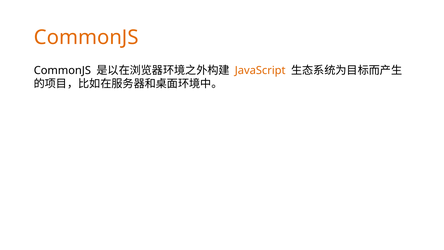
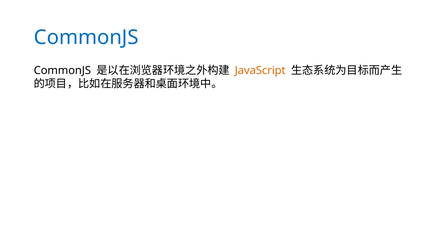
CommonJS at (86, 37) colour: orange -> blue
